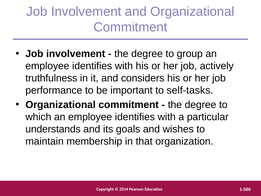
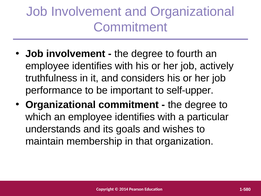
group: group -> fourth
self-tasks: self-tasks -> self-upper
